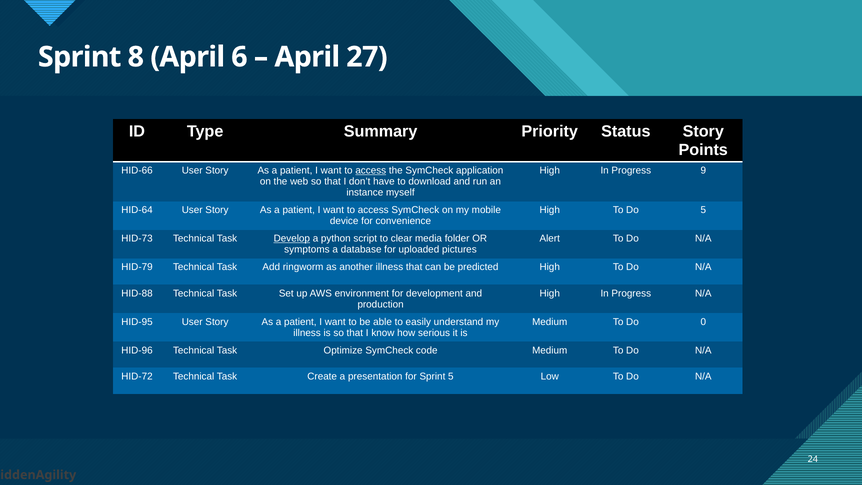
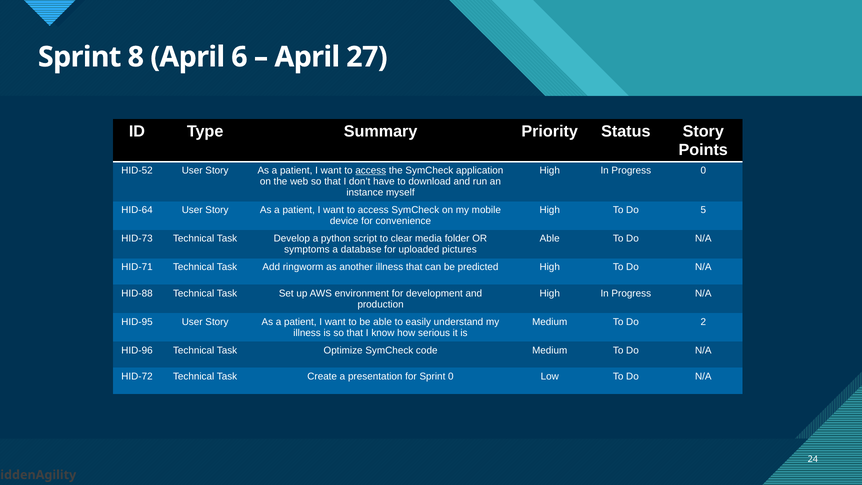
HID-66: HID-66 -> HID-52
Progress 9: 9 -> 0
Develop underline: present -> none
Alert at (550, 239): Alert -> Able
HID-79: HID-79 -> HID-71
0: 0 -> 2
Sprint 5: 5 -> 0
